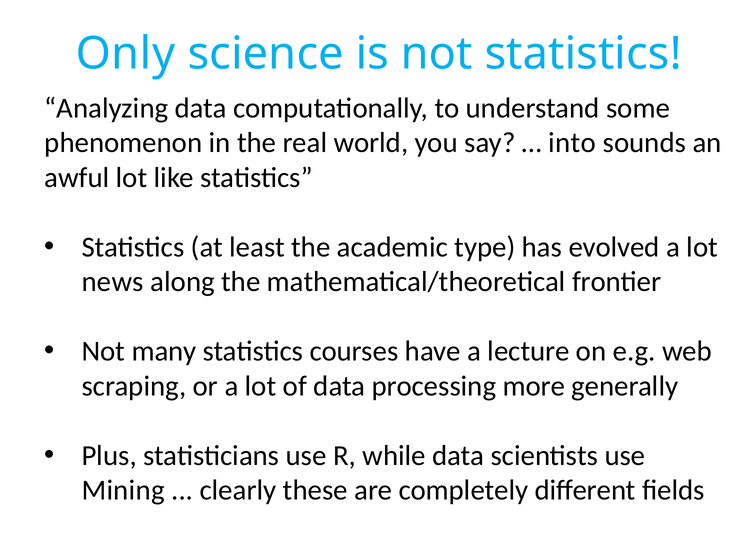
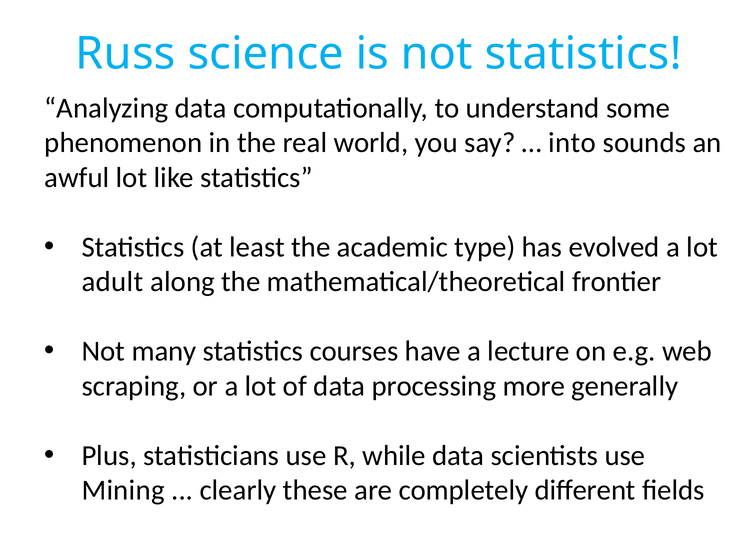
Only: Only -> Russ
news: news -> adult
